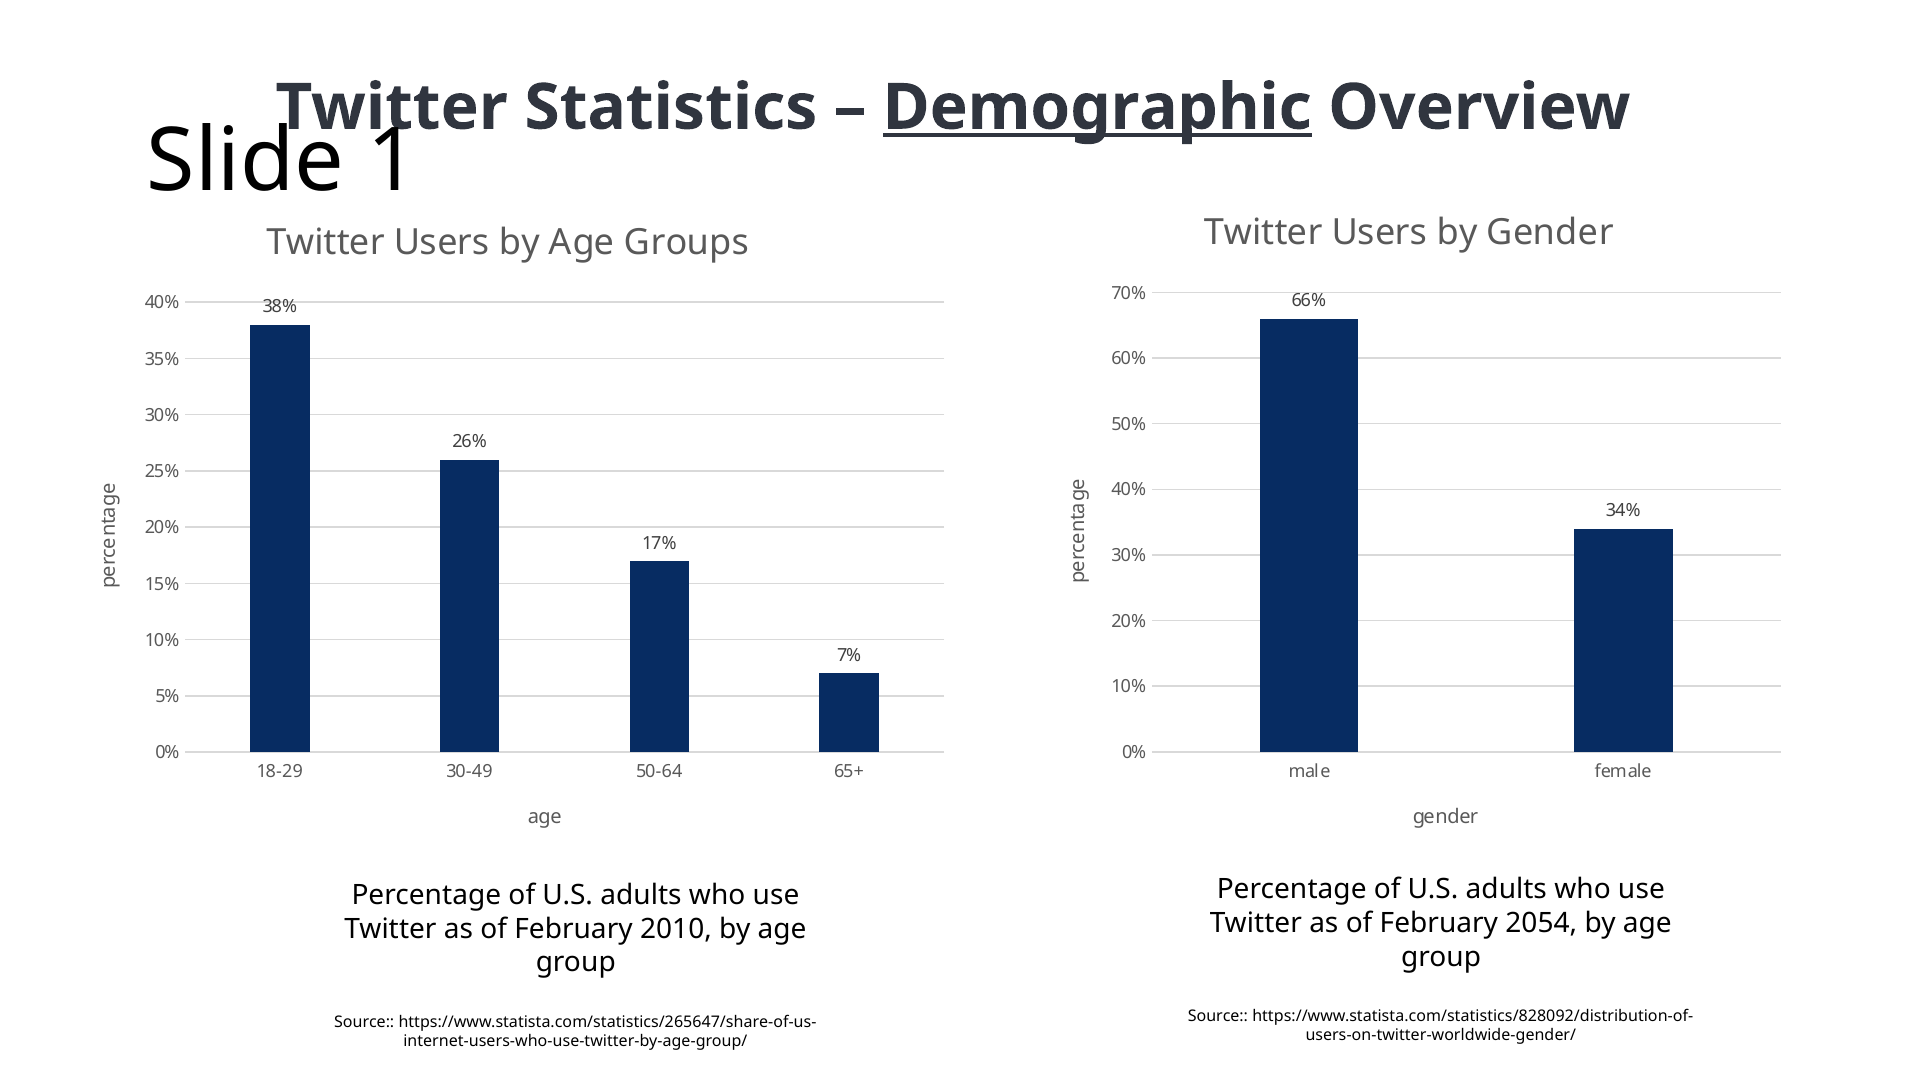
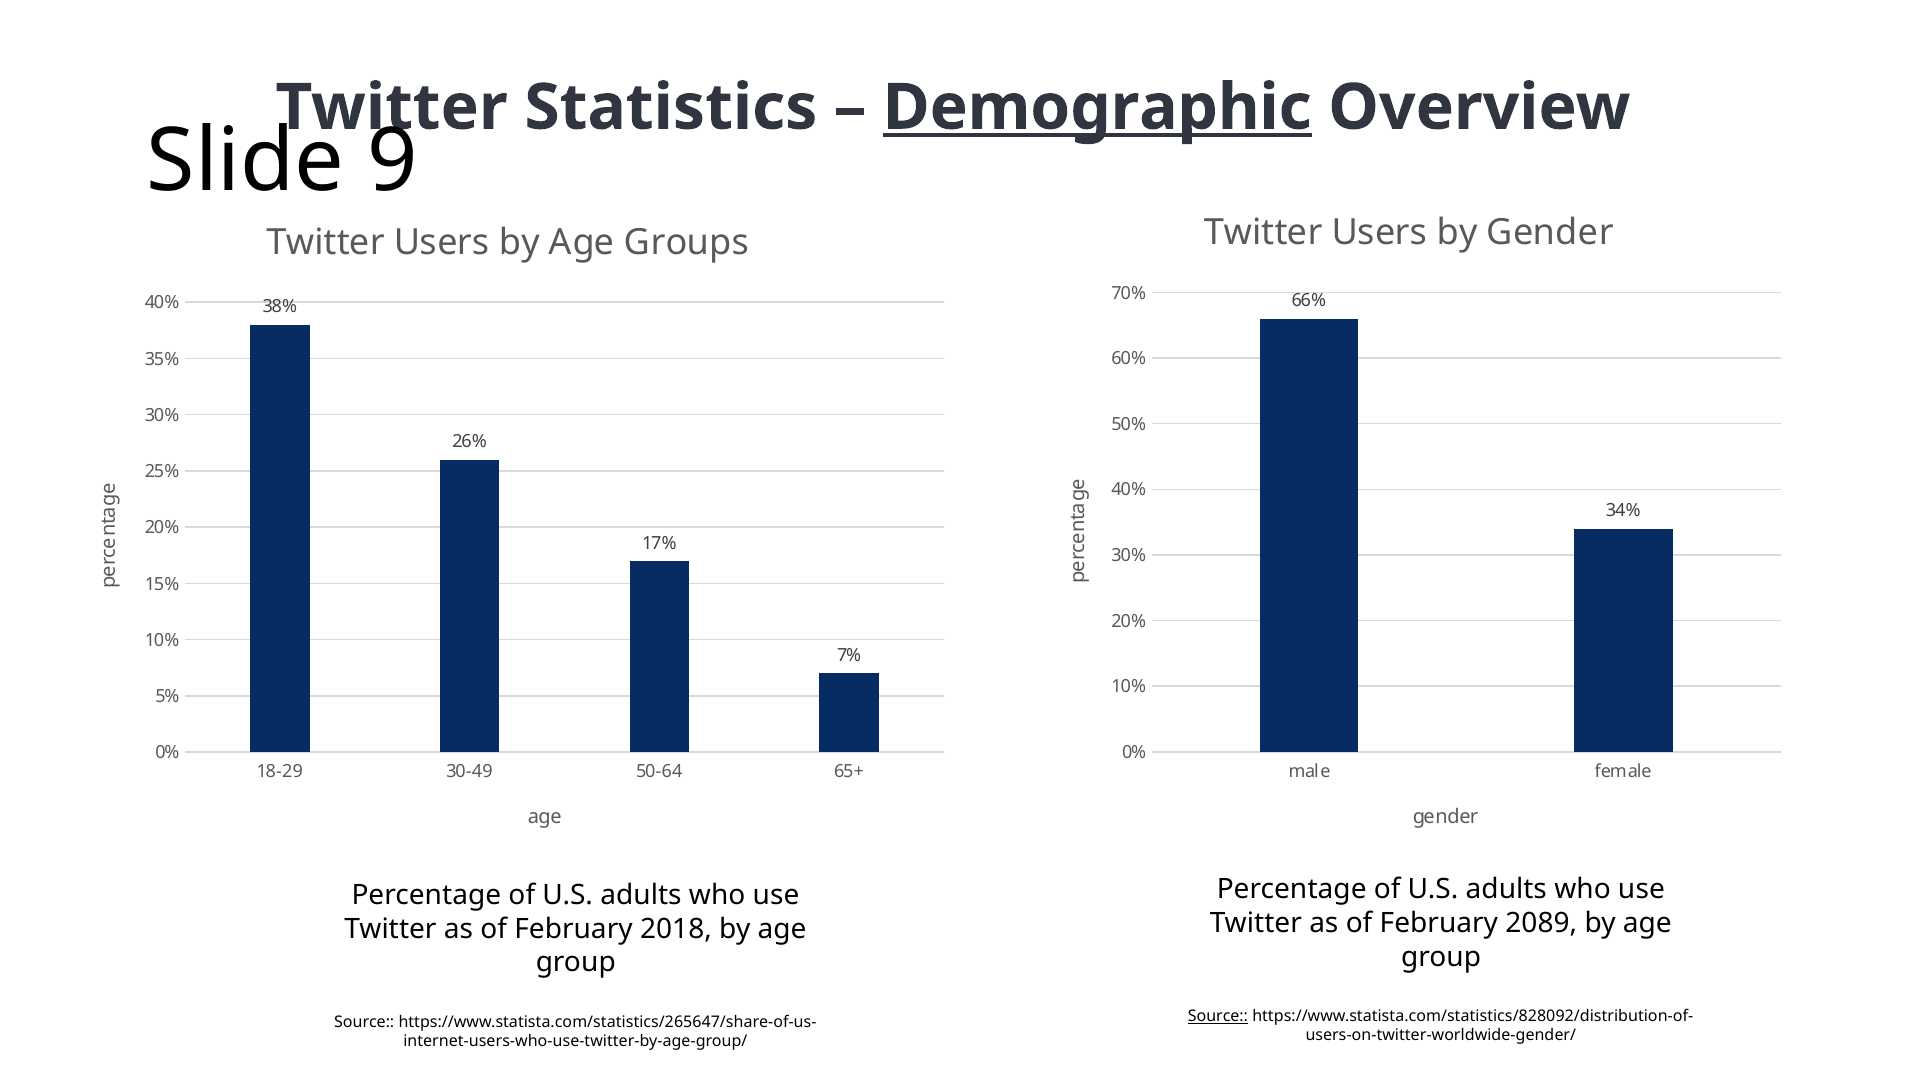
1: 1 -> 9
2054: 2054 -> 2089
2010: 2010 -> 2018
Source at (1218, 1016) underline: none -> present
